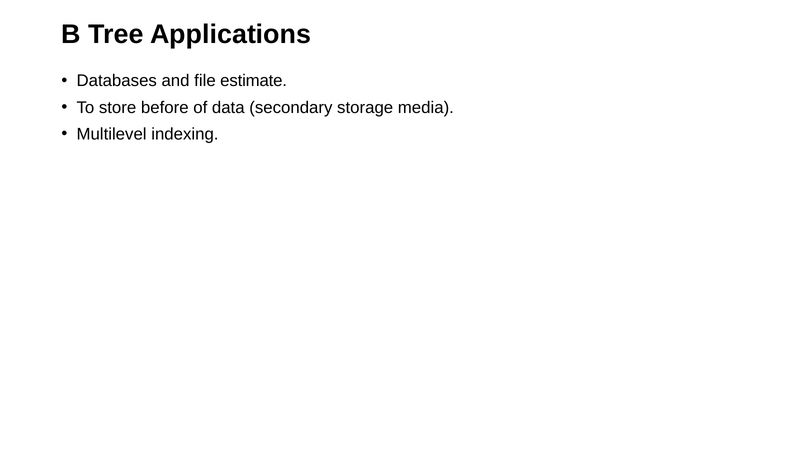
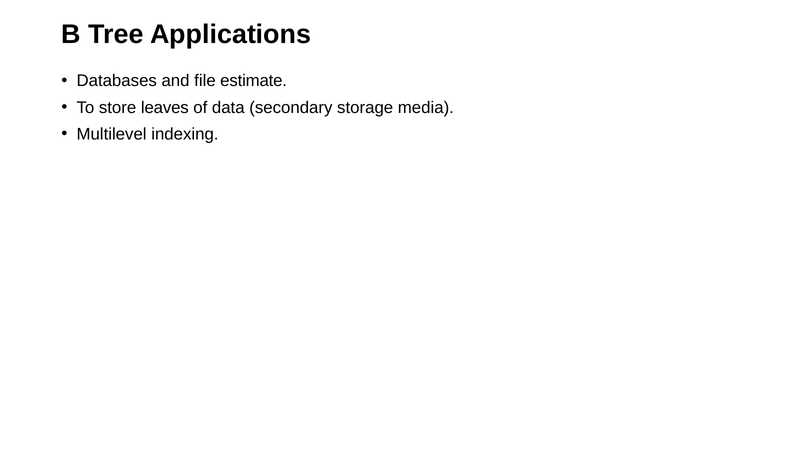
before: before -> leaves
